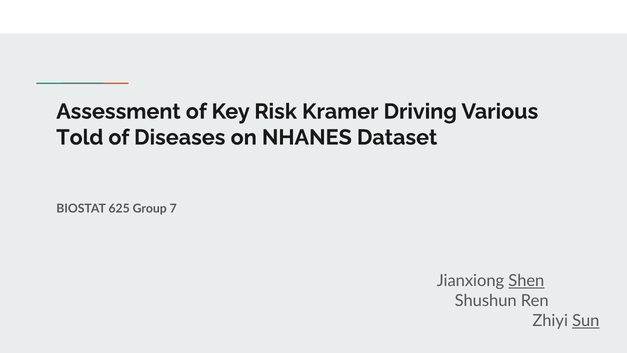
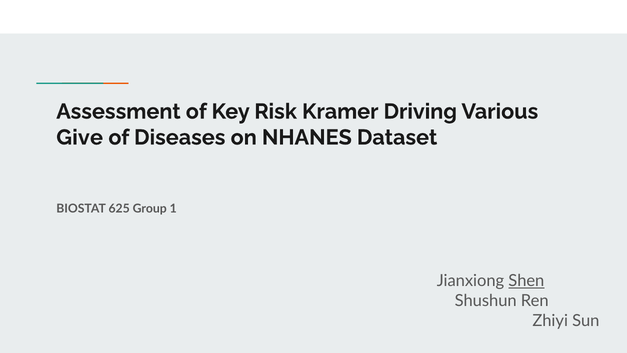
Told: Told -> Give
7: 7 -> 1
Sun underline: present -> none
